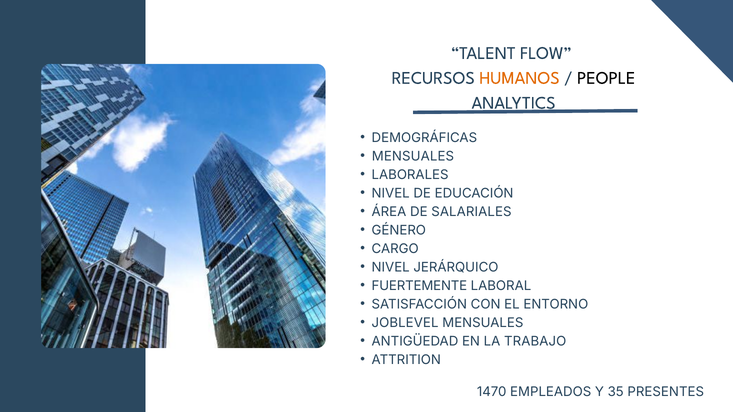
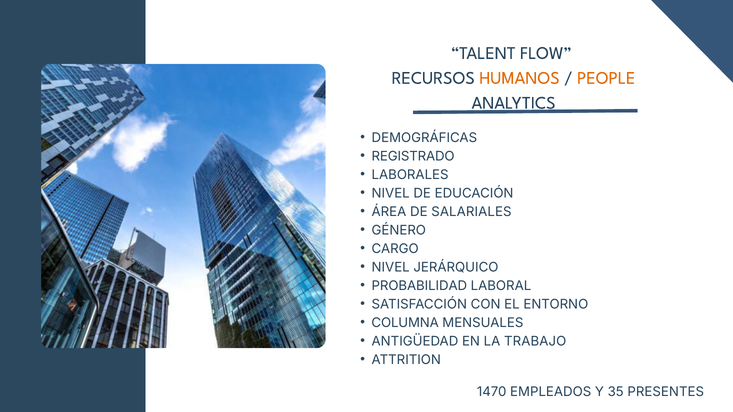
PEOPLE colour: black -> orange
MENSUALES at (413, 156): MENSUALES -> REGISTRADO
FUERTEMENTE: FUERTEMENTE -> PROBABILIDAD
JOBLEVEL: JOBLEVEL -> COLUMNA
